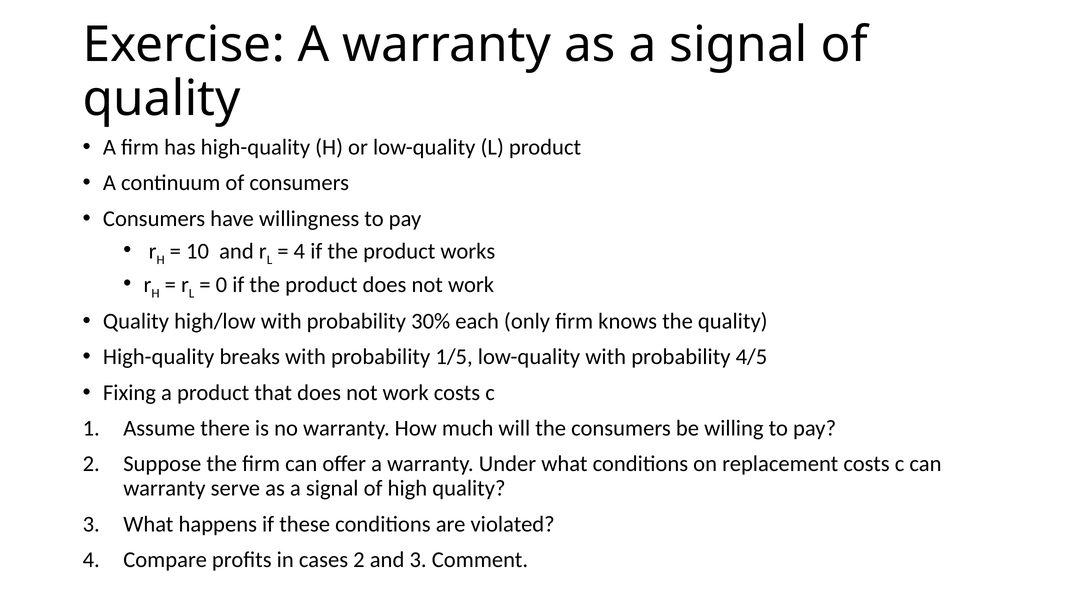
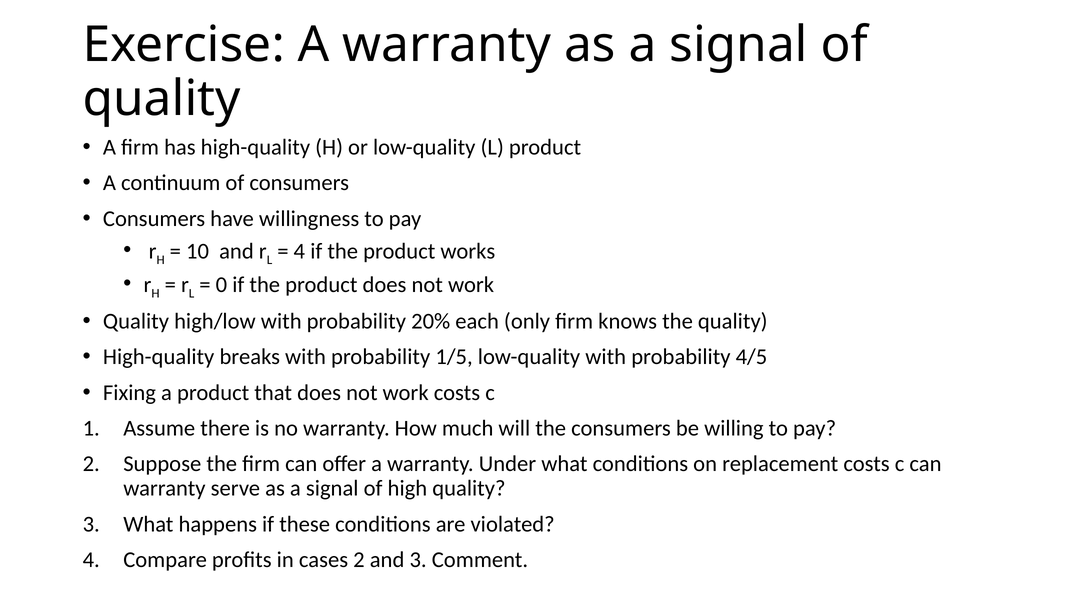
30%: 30% -> 20%
